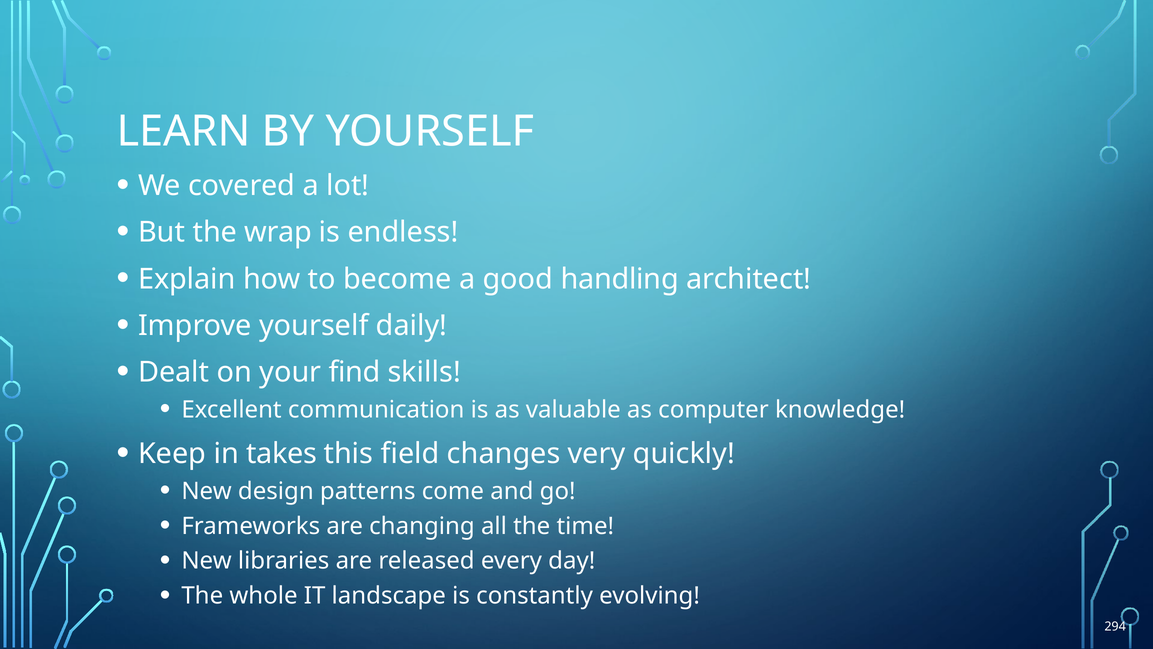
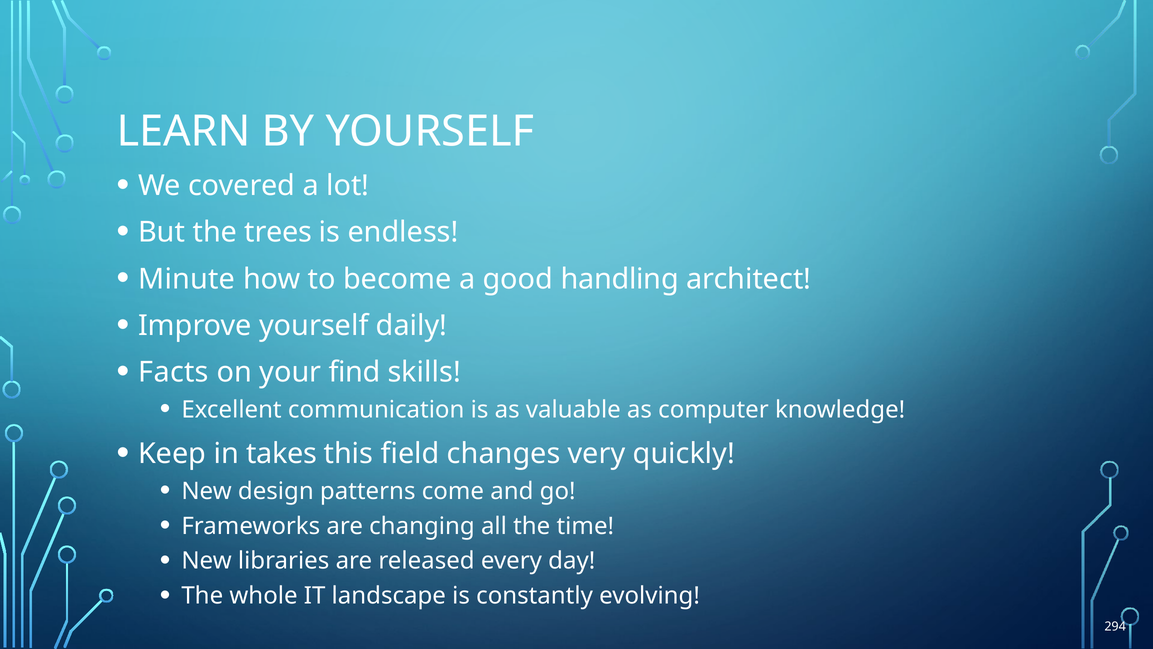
wrap: wrap -> trees
Explain: Explain -> Minute
Dealt: Dealt -> Facts
